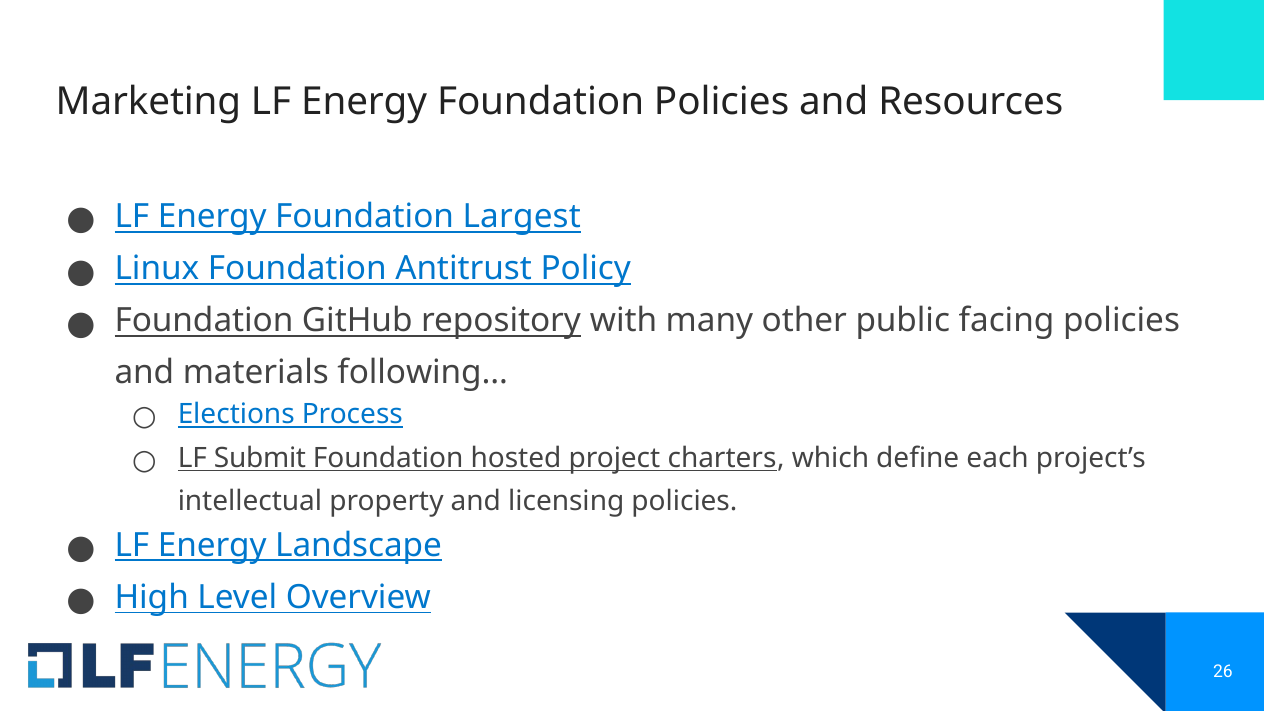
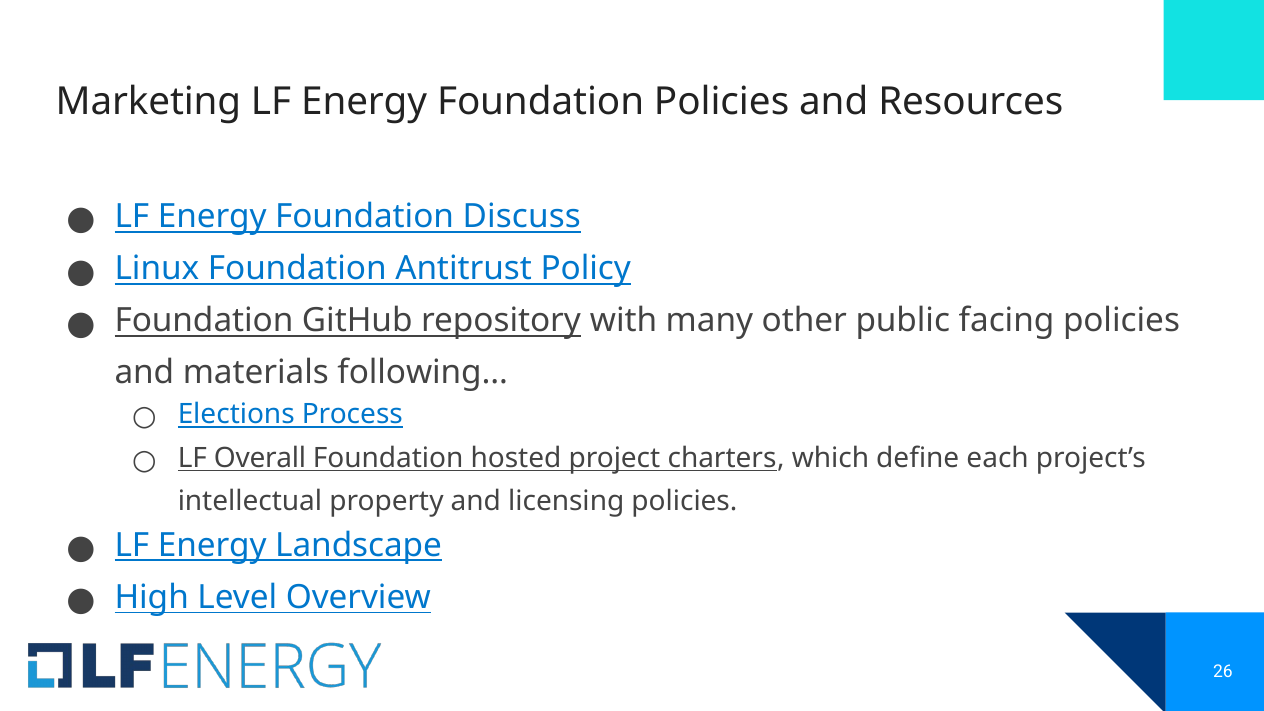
Largest: Largest -> Discuss
Submit: Submit -> Overall
